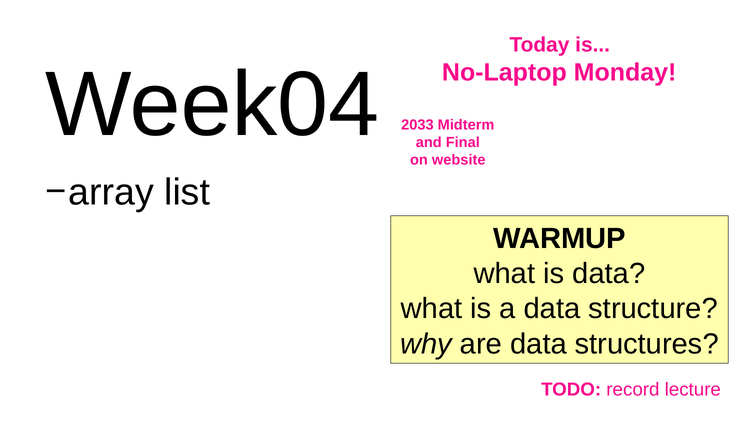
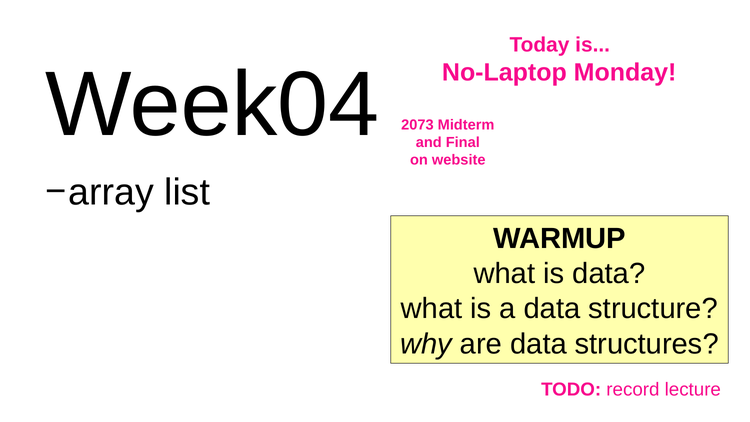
2033: 2033 -> 2073
